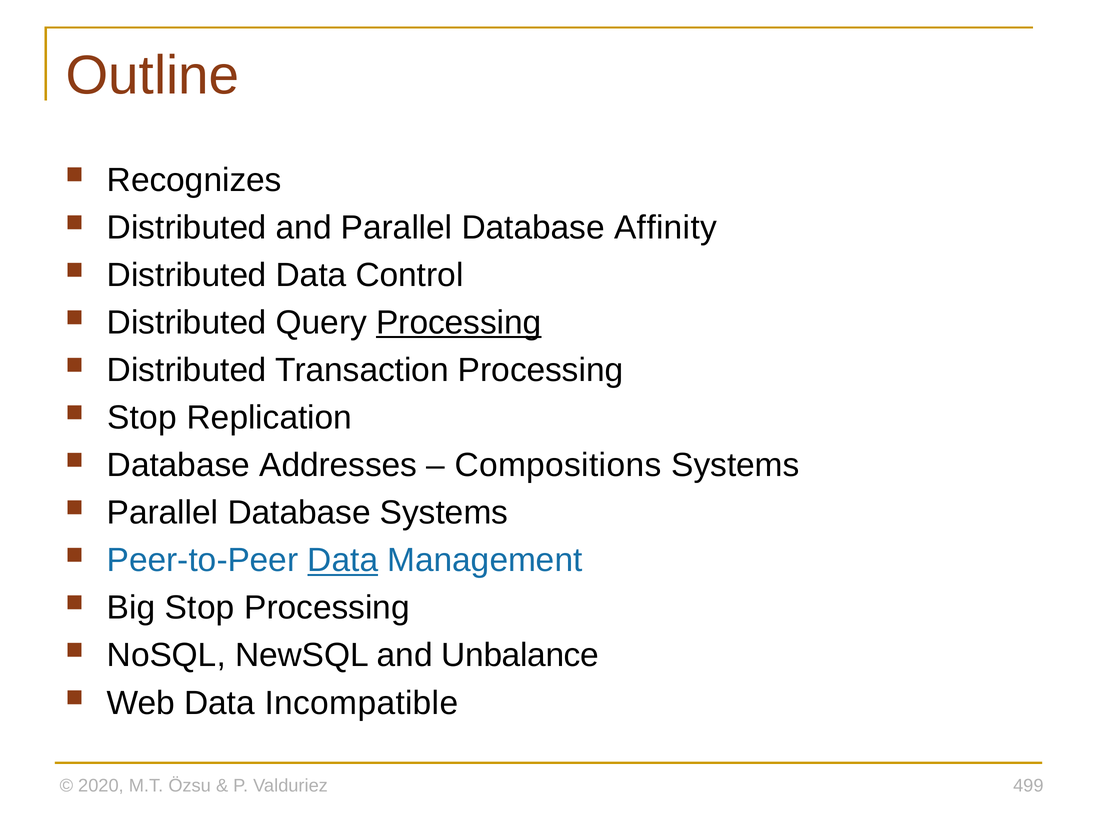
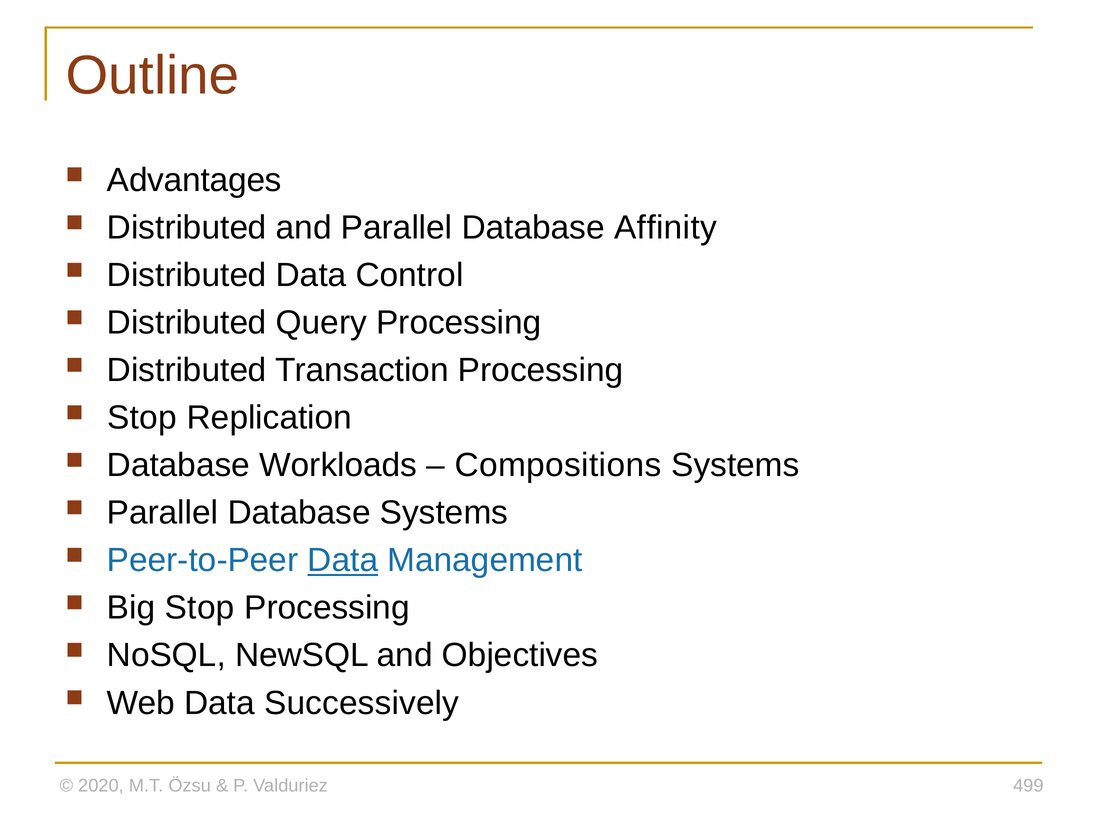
Recognizes: Recognizes -> Advantages
Processing at (459, 323) underline: present -> none
Addresses: Addresses -> Workloads
Unbalance: Unbalance -> Objectives
Incompatible: Incompatible -> Successively
